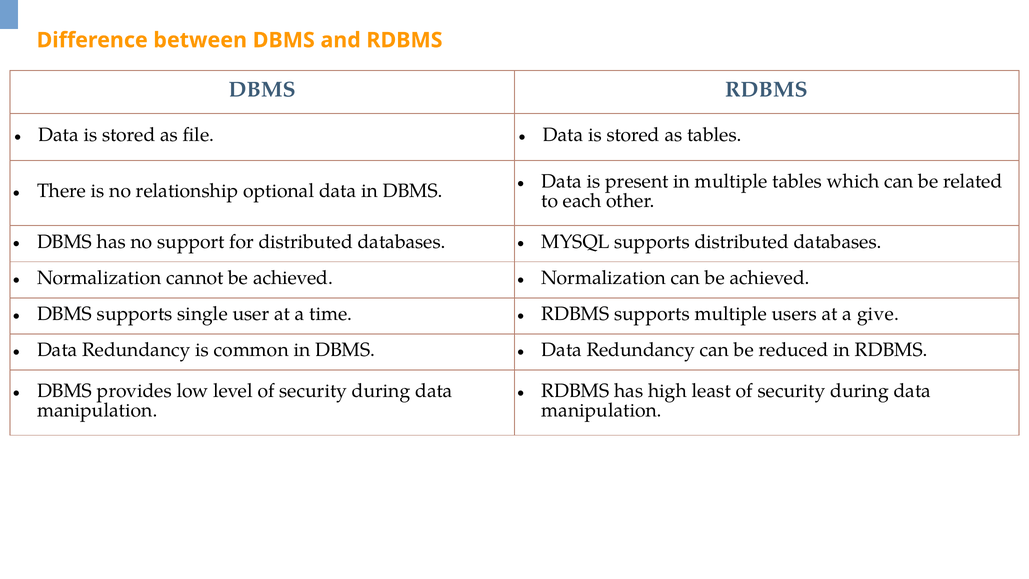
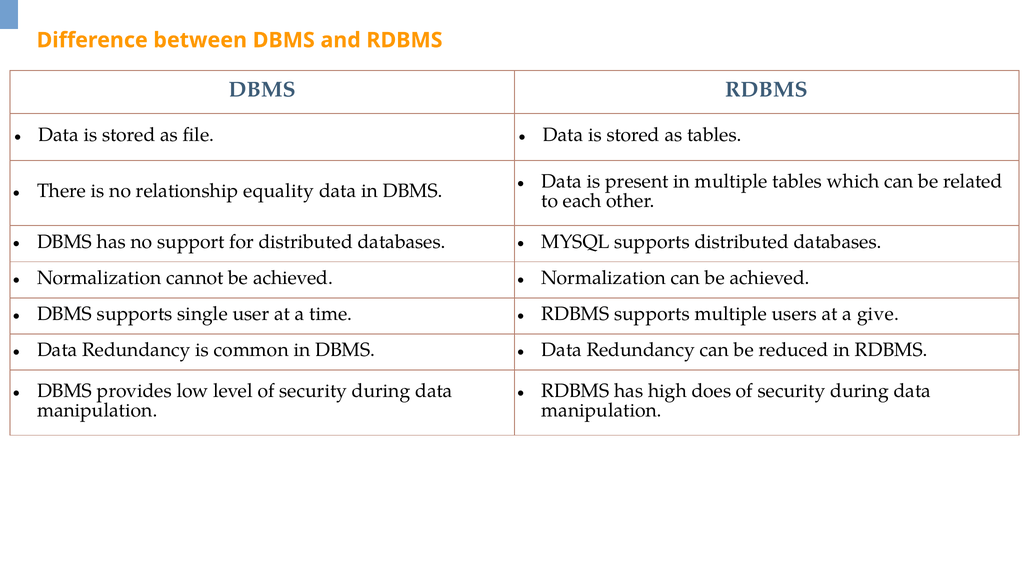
optional: optional -> equality
least: least -> does
